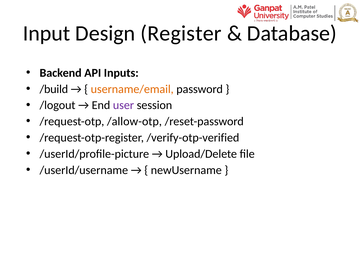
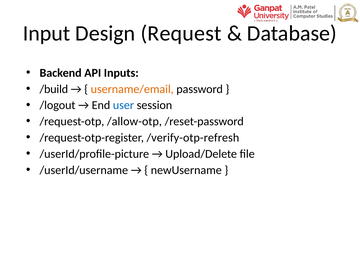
Register: Register -> Request
user colour: purple -> blue
/verify-otp-verified: /verify-otp-verified -> /verify-otp-refresh
